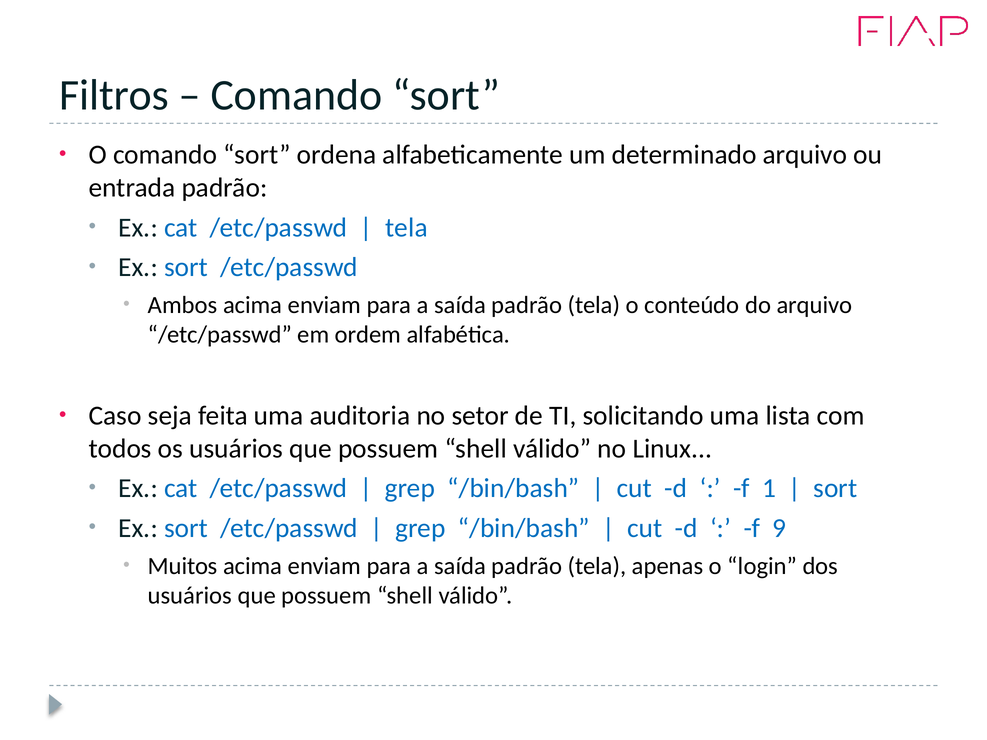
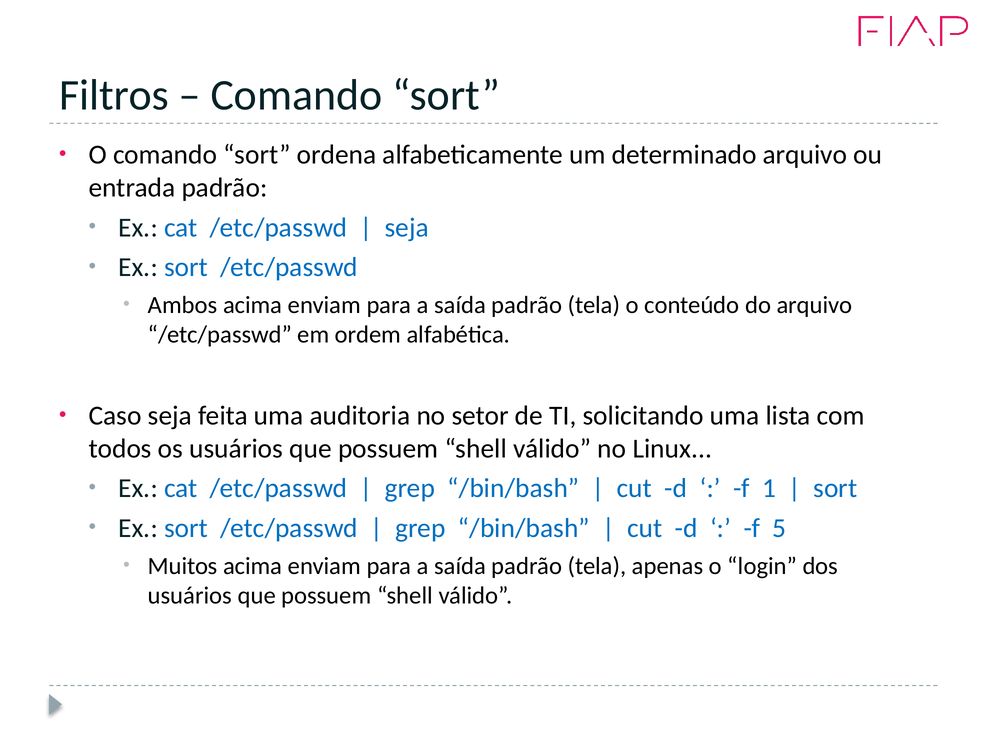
tela at (407, 228): tela -> seja
9: 9 -> 5
